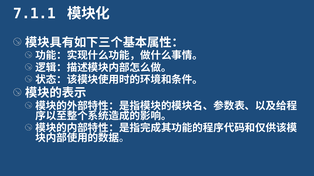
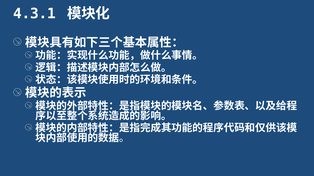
7.1.1: 7.1.1 -> 4.3.1
